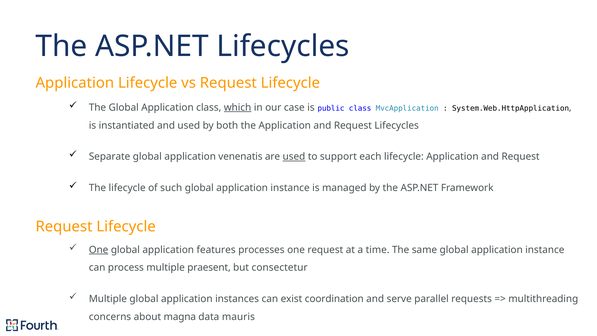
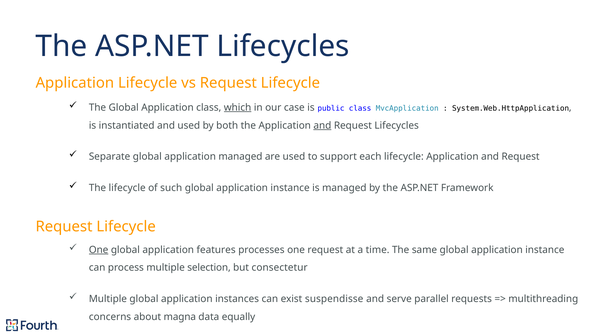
and at (322, 125) underline: none -> present
application venenatis: venenatis -> managed
used at (294, 157) underline: present -> none
praesent: praesent -> selection
coordination: coordination -> suspendisse
mauris: mauris -> equally
